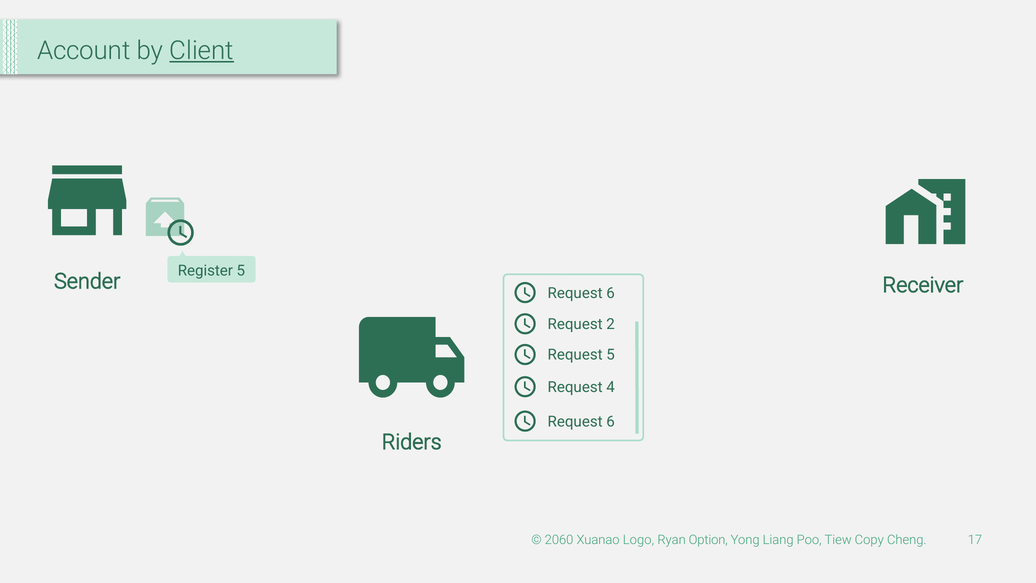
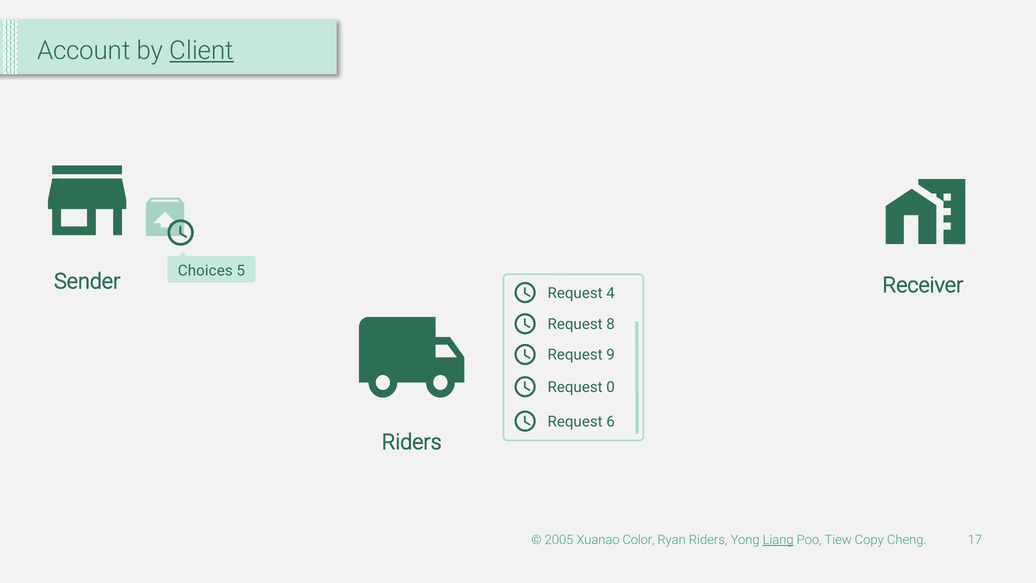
Register: Register -> Choices
6 at (611, 293): 6 -> 4
2: 2 -> 8
Request 5: 5 -> 9
4: 4 -> 0
2060: 2060 -> 2005
Logo: Logo -> Color
Ryan Option: Option -> Riders
Liang underline: none -> present
